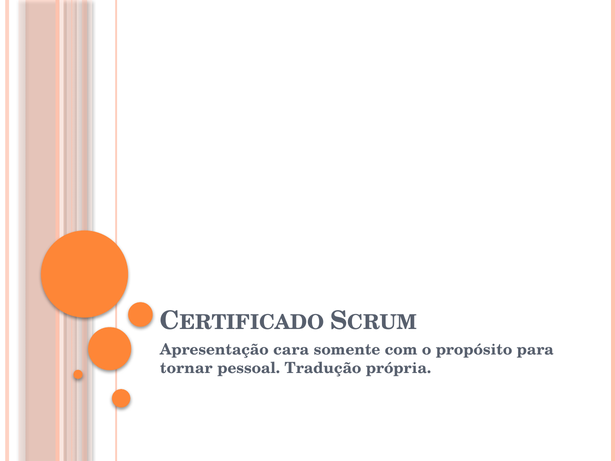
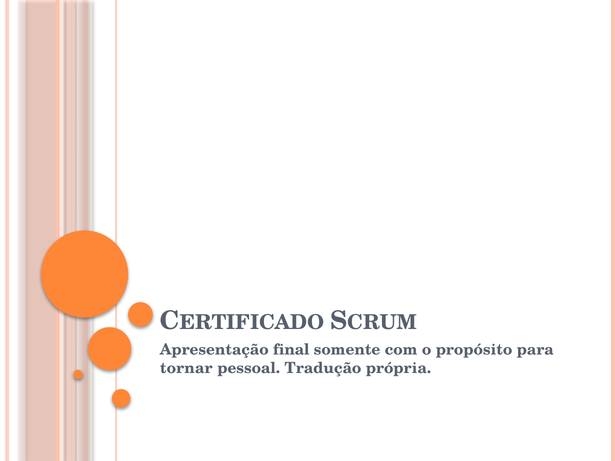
cara: cara -> final
